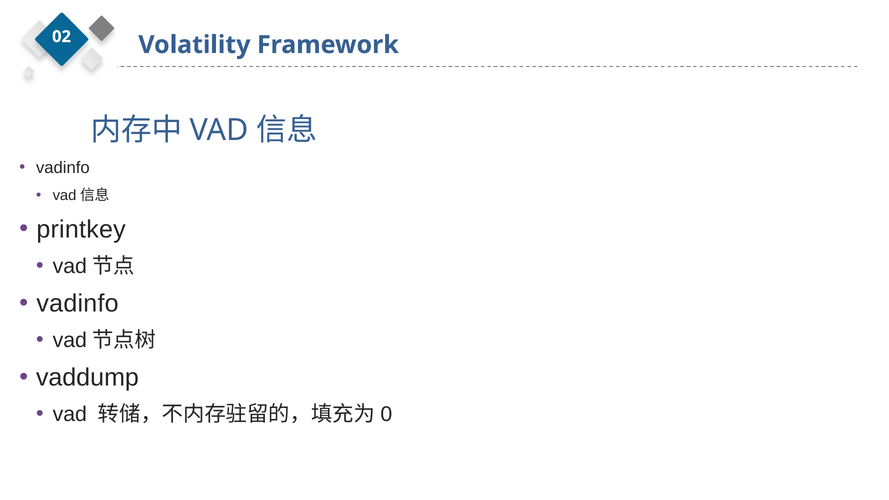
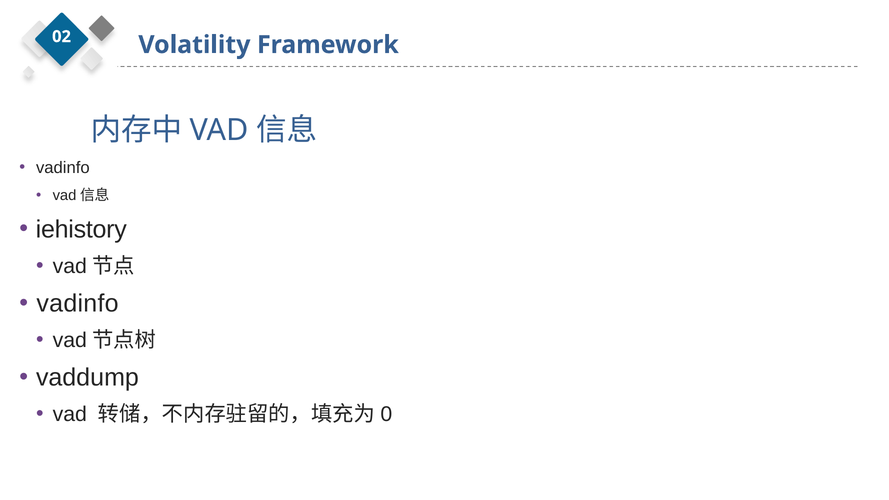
printkey: printkey -> iehistory
